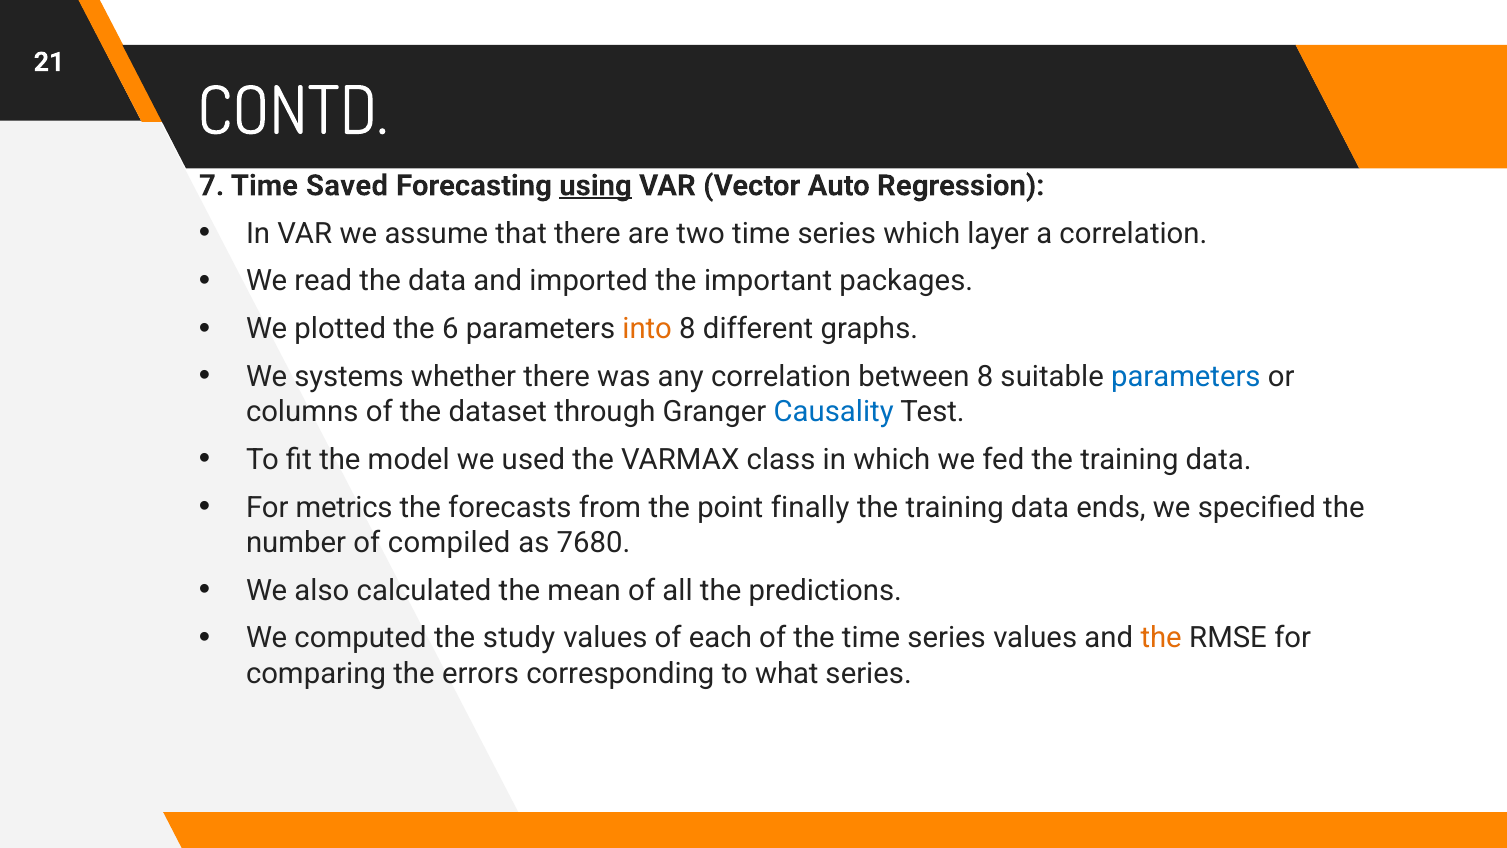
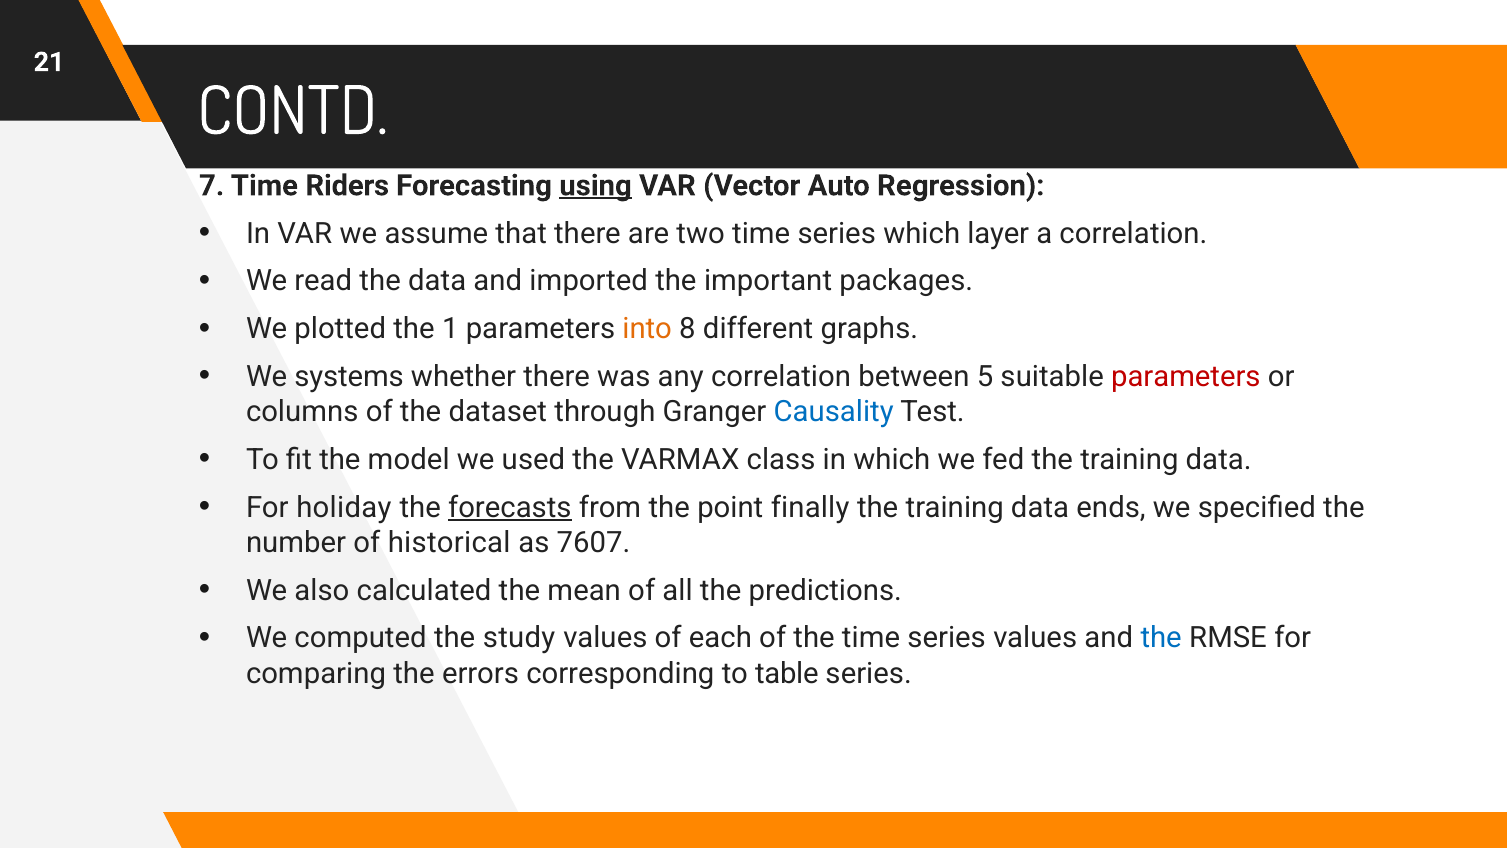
Saved: Saved -> Riders
6: 6 -> 1
between 8: 8 -> 5
parameters at (1186, 377) colour: blue -> red
metrics: metrics -> holiday
forecasts underline: none -> present
compiled: compiled -> historical
7680: 7680 -> 7607
the at (1161, 638) colour: orange -> blue
what: what -> table
